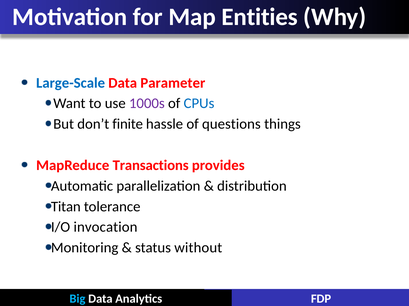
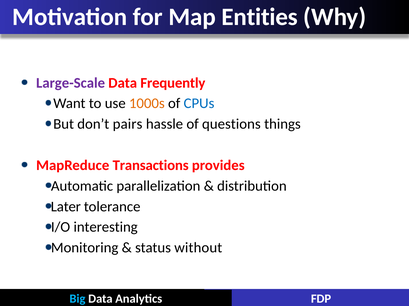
Large-Scale colour: blue -> purple
Parameter: Parameter -> Frequently
1000s colour: purple -> orange
finite: finite -> pairs
Titan: Titan -> Later
invocation: invocation -> interesting
